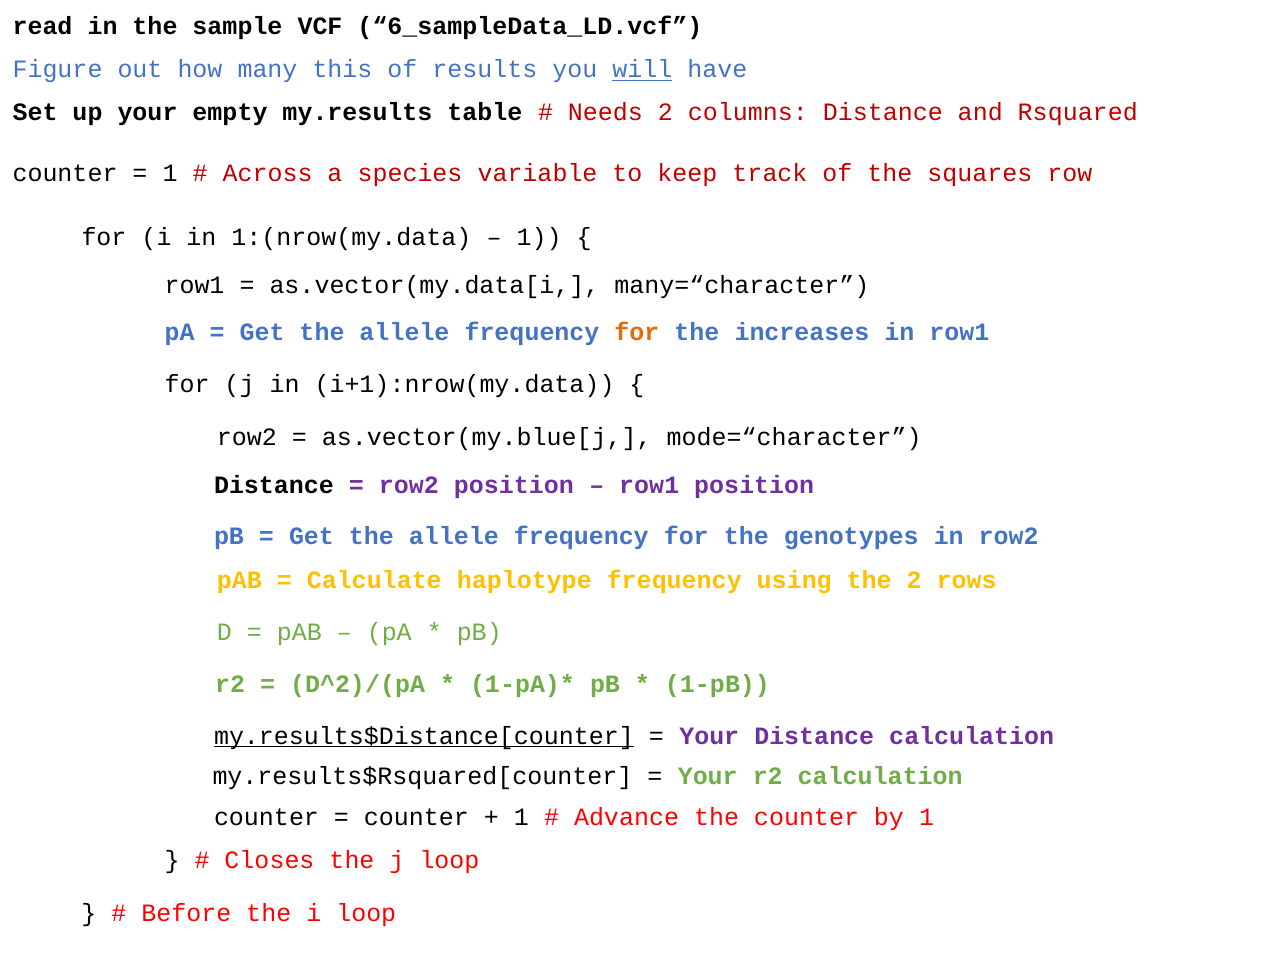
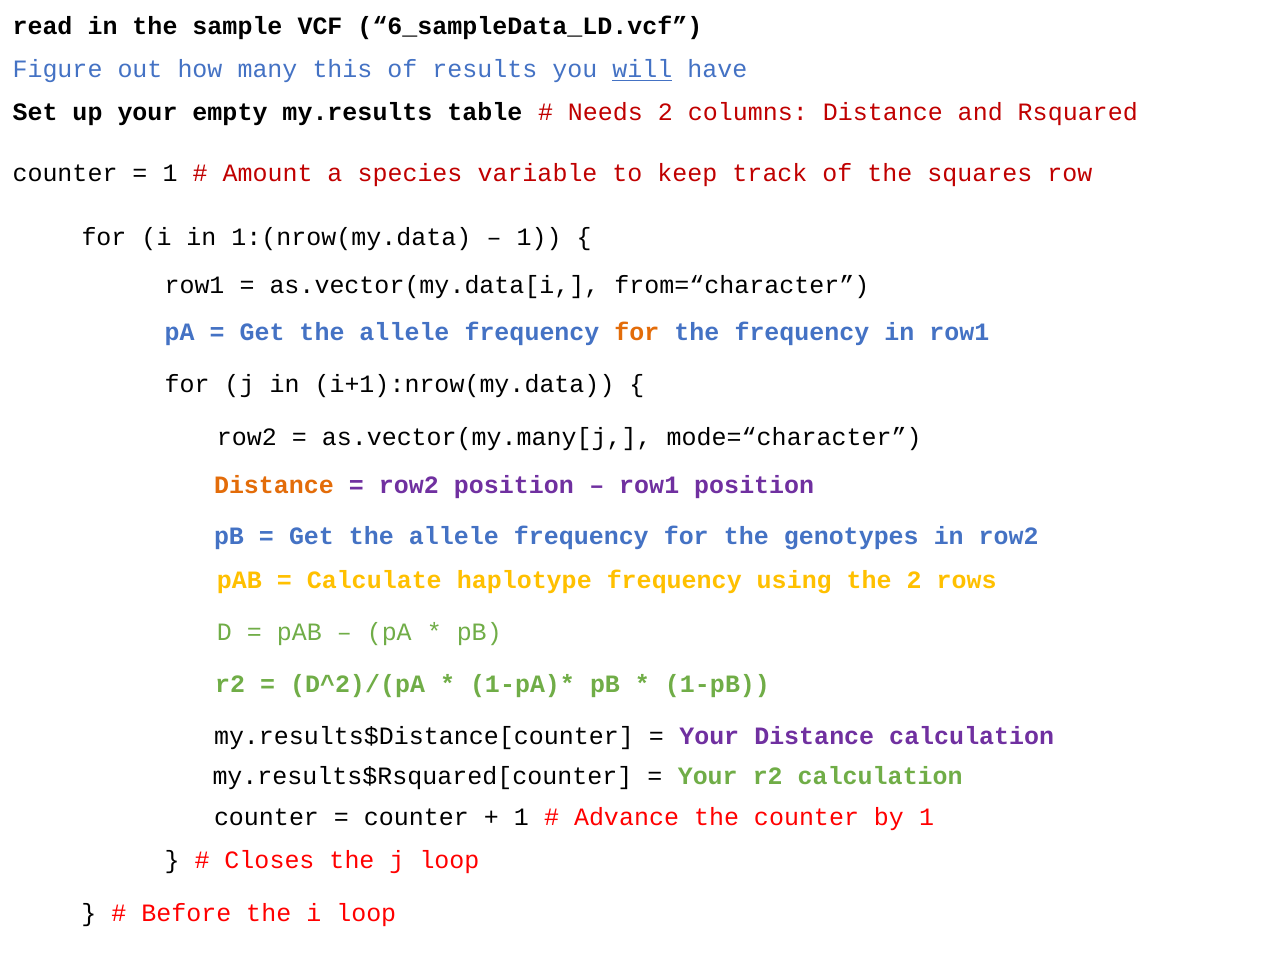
Across: Across -> Amount
many=“character: many=“character -> from=“character
the increases: increases -> frequency
as.vector(my.blue[j: as.vector(my.blue[j -> as.vector(my.many[j
Distance at (274, 485) colour: black -> orange
my.results$Distance[counter underline: present -> none
